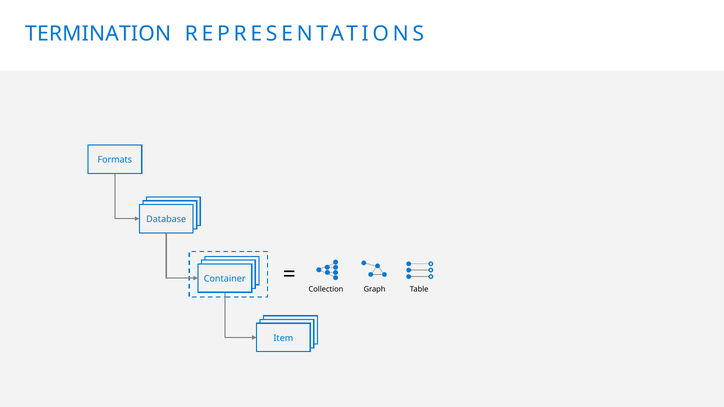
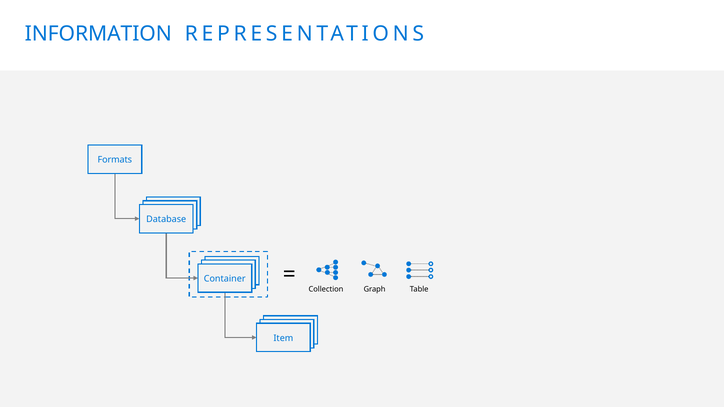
TERMINATION: TERMINATION -> INFORMATION
